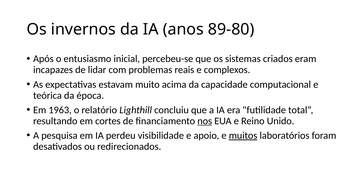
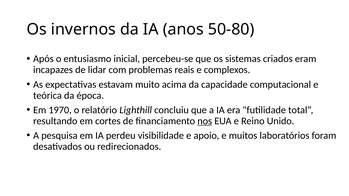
89-80: 89-80 -> 50-80
1963: 1963 -> 1970
muitos underline: present -> none
